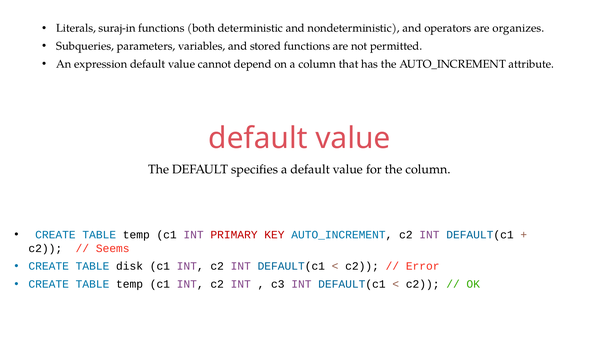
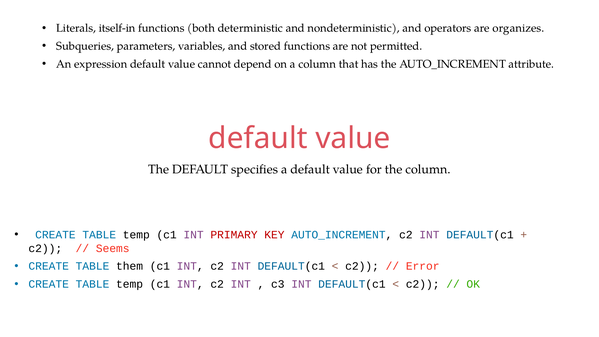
suraj-in: suraj-in -> itself-in
disk: disk -> them
